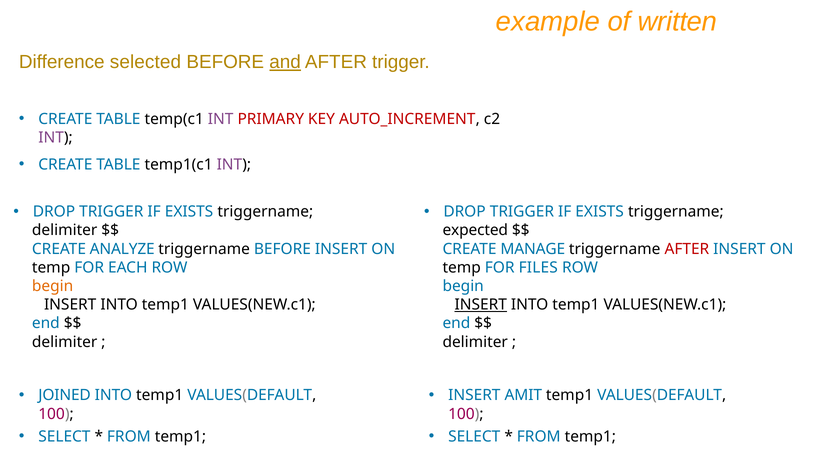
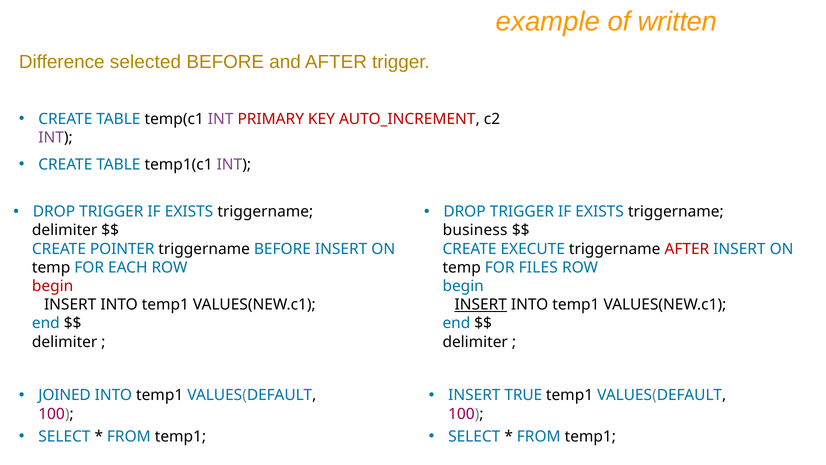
and underline: present -> none
expected: expected -> business
ANALYZE: ANALYZE -> POINTER
MANAGE: MANAGE -> EXECUTE
begin at (53, 286) colour: orange -> red
AMIT: AMIT -> TRUE
